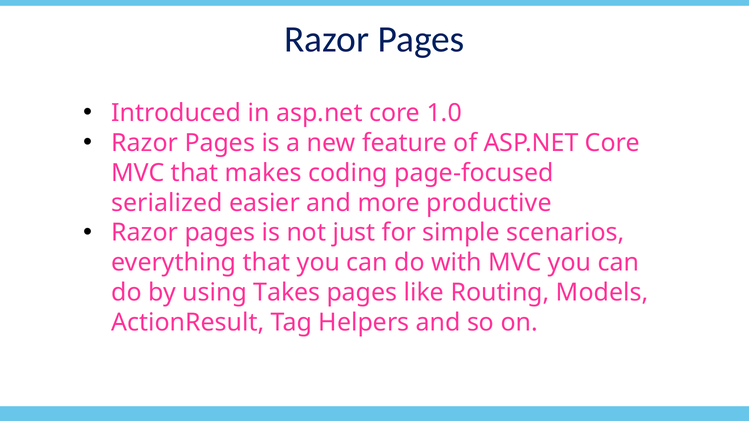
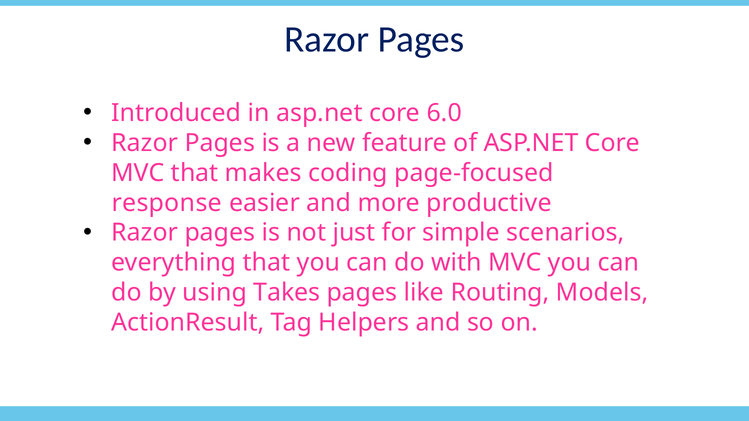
1.0: 1.0 -> 6.0
serialized: serialized -> response
